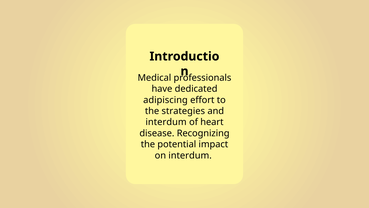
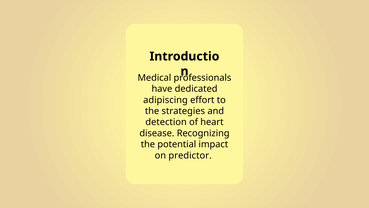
interdum at (166, 122): interdum -> detection
on interdum: interdum -> predictor
